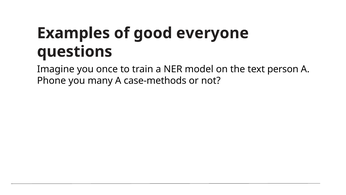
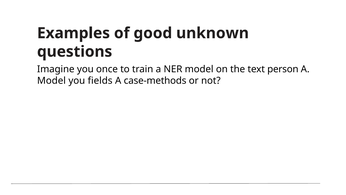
everyone: everyone -> unknown
Phone at (51, 80): Phone -> Model
many: many -> fields
